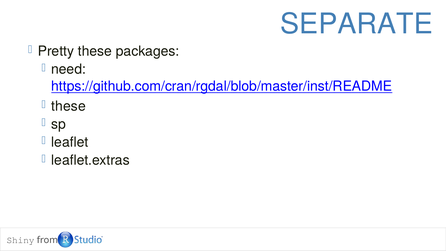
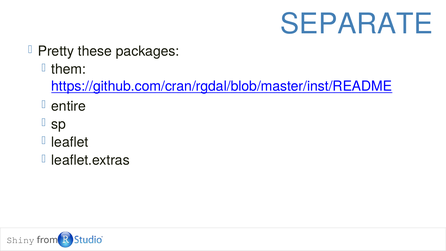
need: need -> them
these at (69, 106): these -> entire
